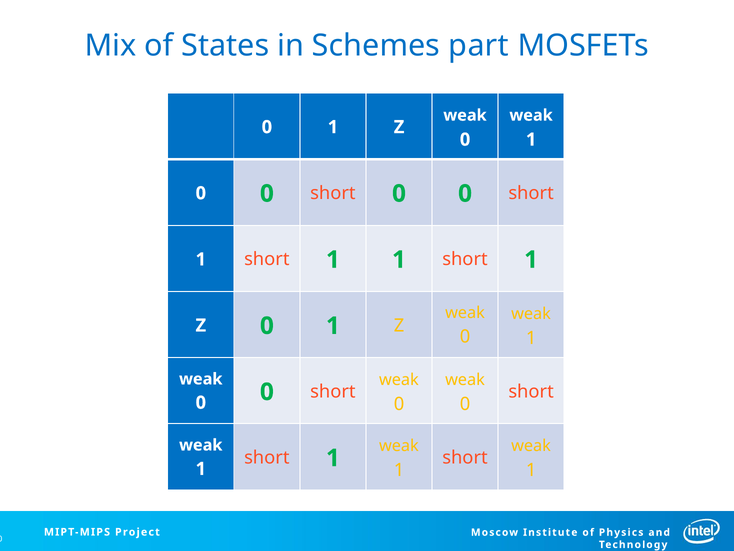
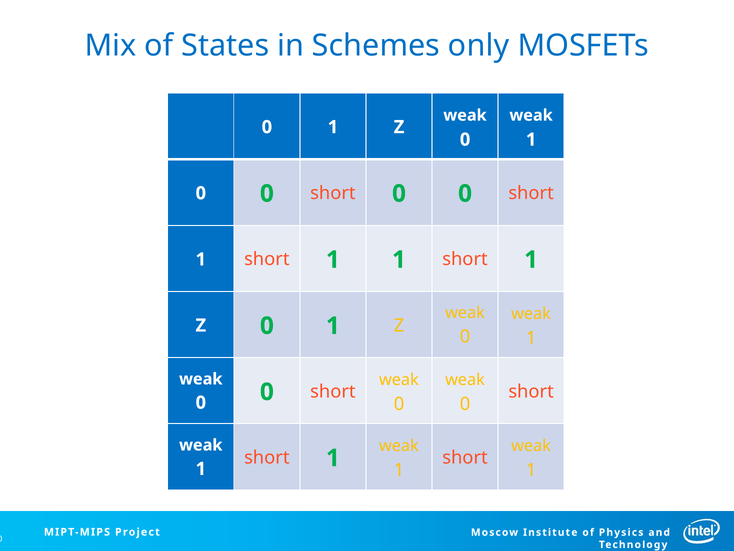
part: part -> only
